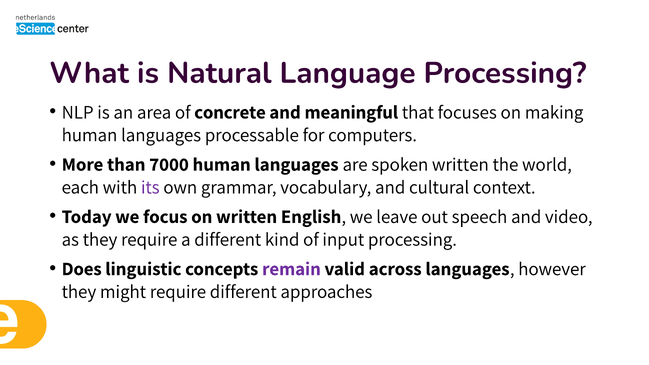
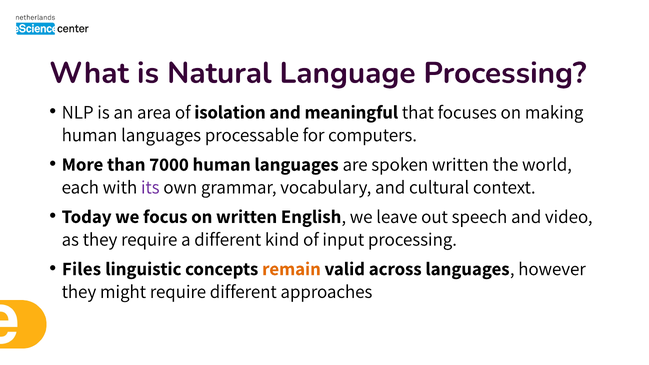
concrete: concrete -> isolation
Does: Does -> Files
remain colour: purple -> orange
